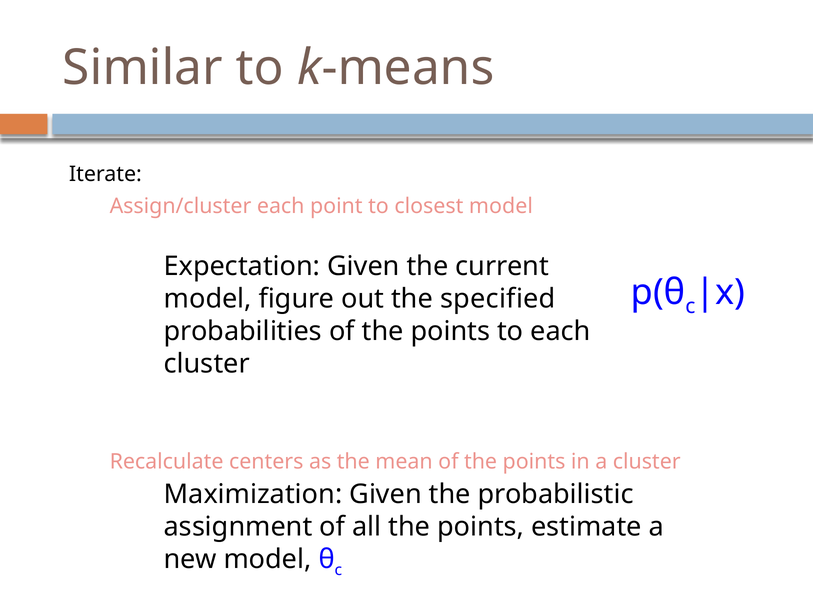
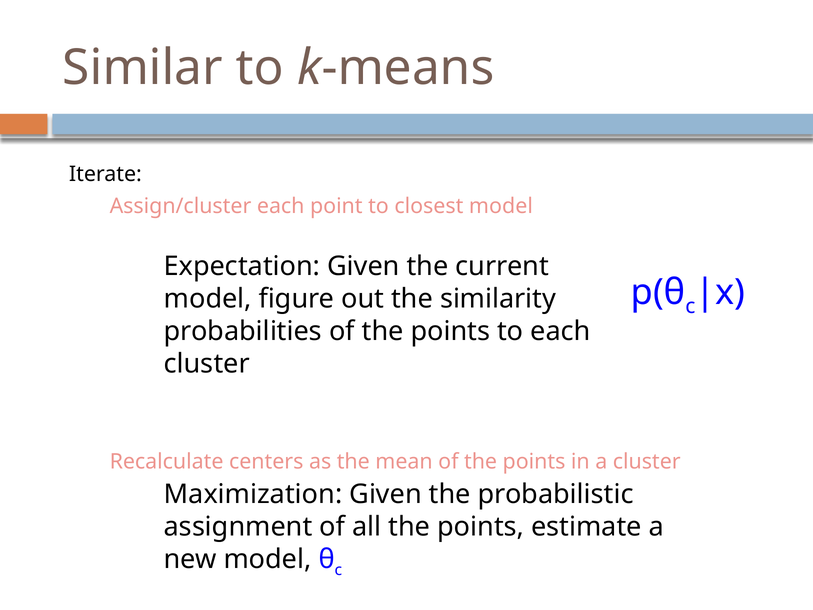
specified: specified -> similarity
